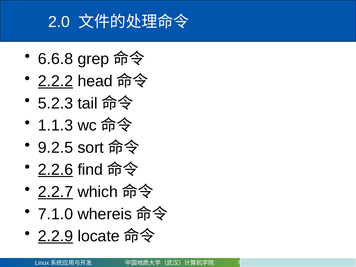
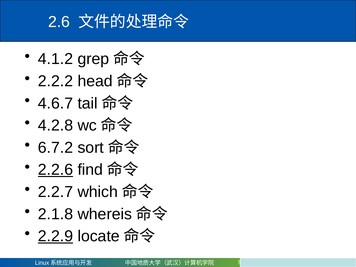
2.0: 2.0 -> 2.6
6.6.8: 6.6.8 -> 4.1.2
2.2.2 underline: present -> none
5.2.3: 5.2.3 -> 4.6.7
1.1.3: 1.1.3 -> 4.2.8
9.2.5: 9.2.5 -> 6.7.2
2.2.7 underline: present -> none
7.1.0: 7.1.0 -> 2.1.8
